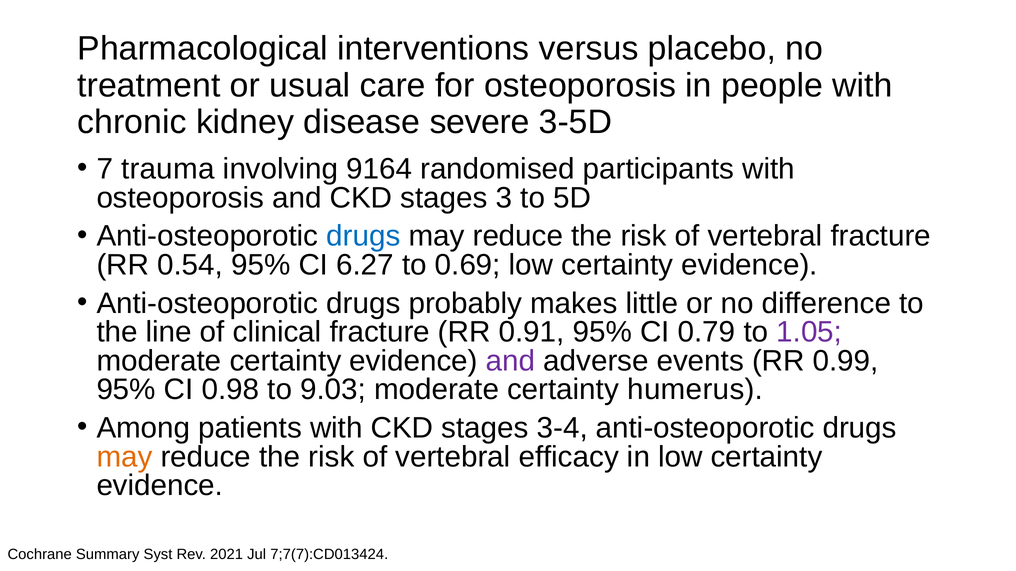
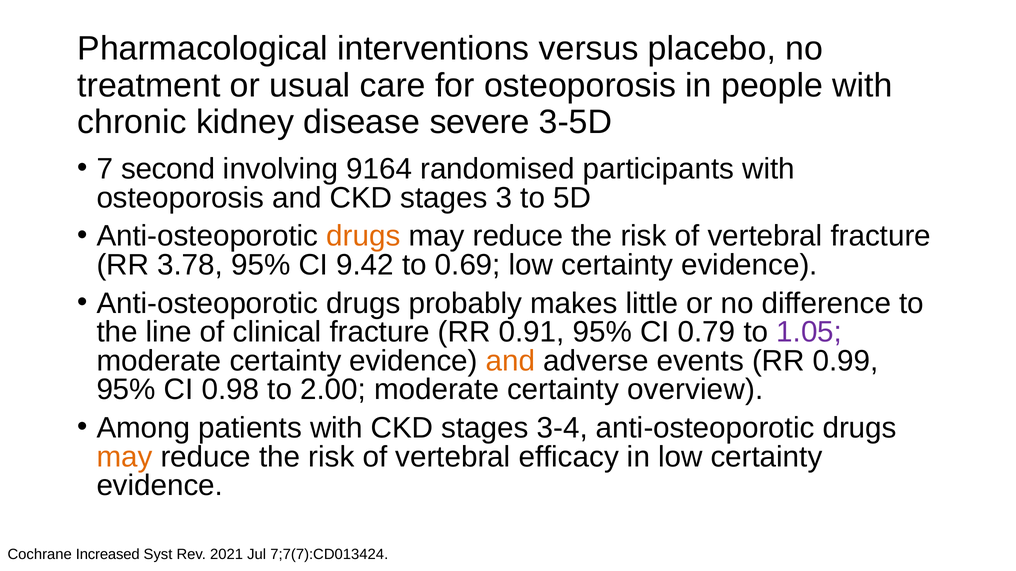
trauma: trauma -> second
drugs at (363, 236) colour: blue -> orange
0.54: 0.54 -> 3.78
6.27: 6.27 -> 9.42
and at (511, 361) colour: purple -> orange
9.03: 9.03 -> 2.00
humerus: humerus -> overview
Summary: Summary -> Increased
